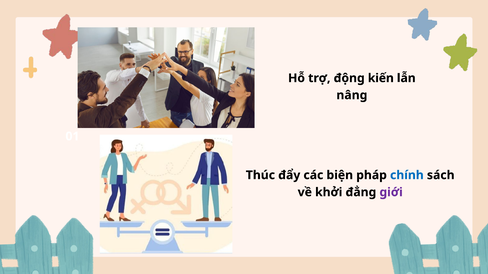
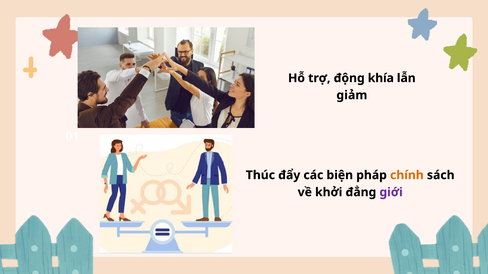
kiến: kiến -> khía
nâng: nâng -> giảm
chính colour: blue -> orange
